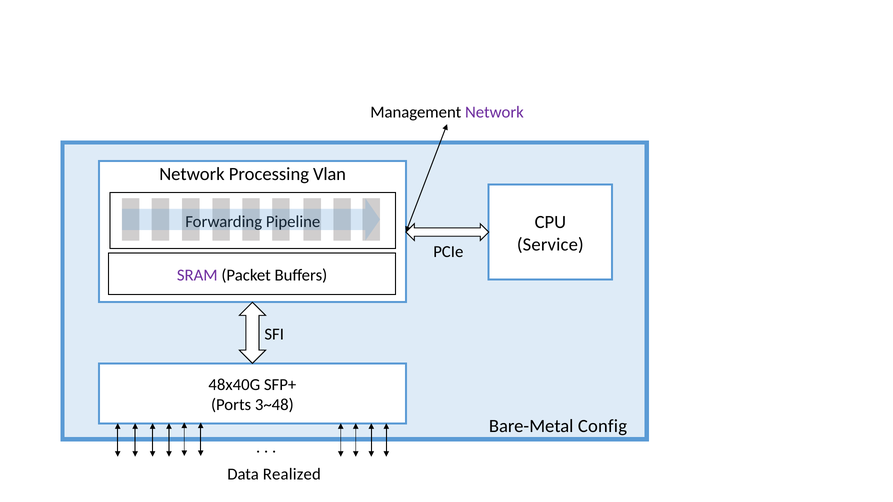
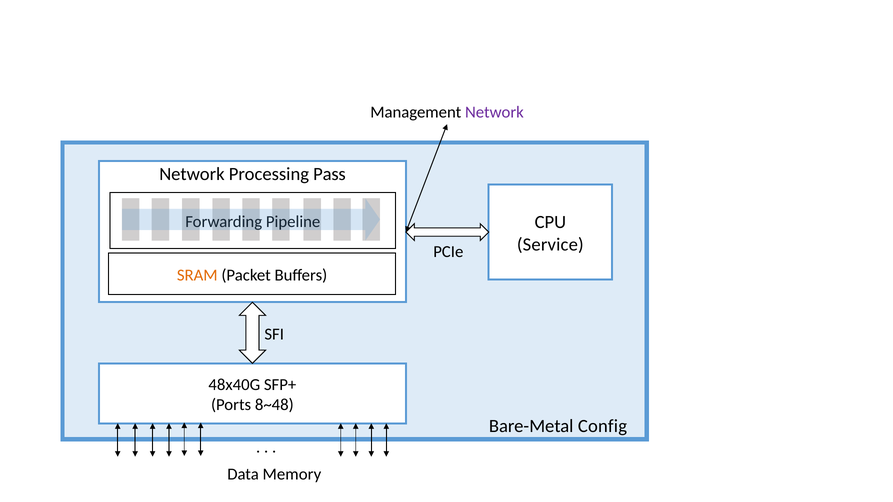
Vlan: Vlan -> Pass
SRAM colour: purple -> orange
3~48: 3~48 -> 8~48
Realized: Realized -> Memory
